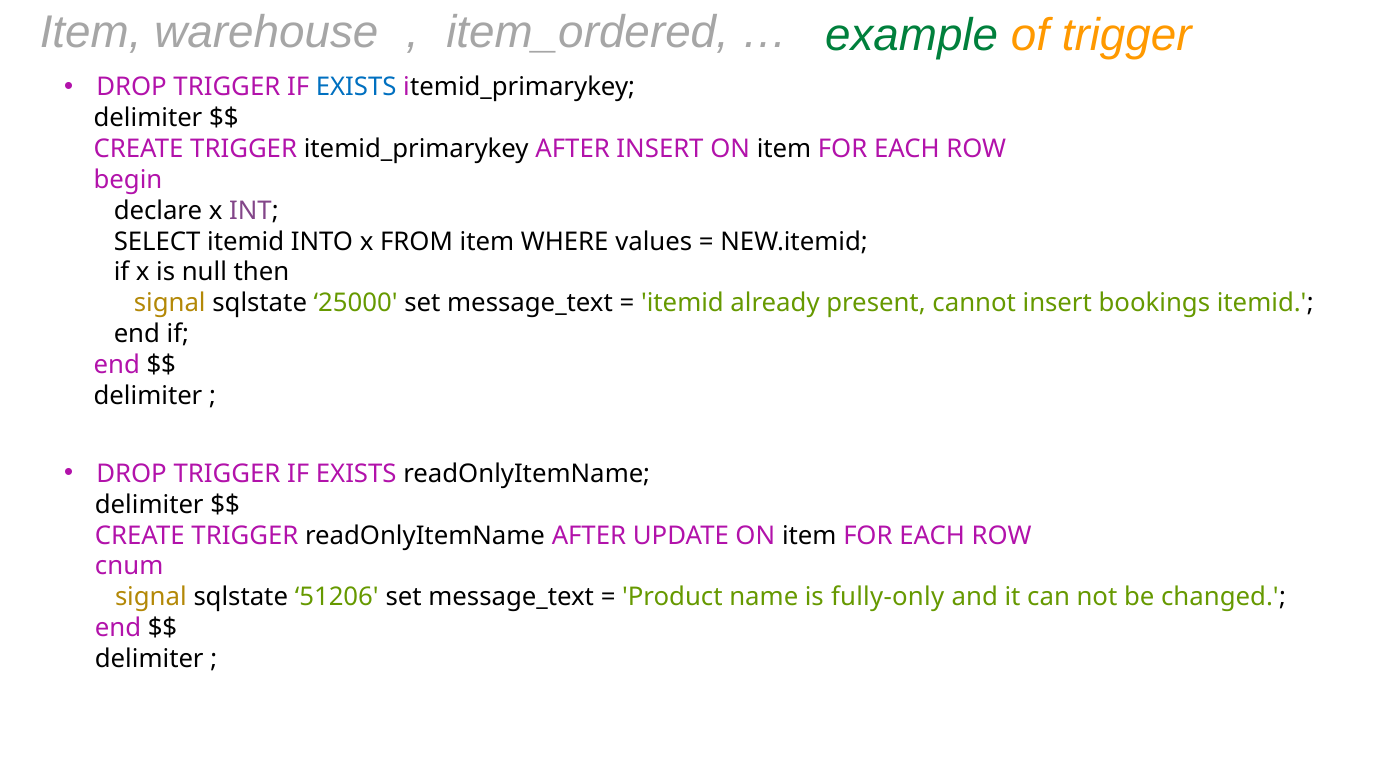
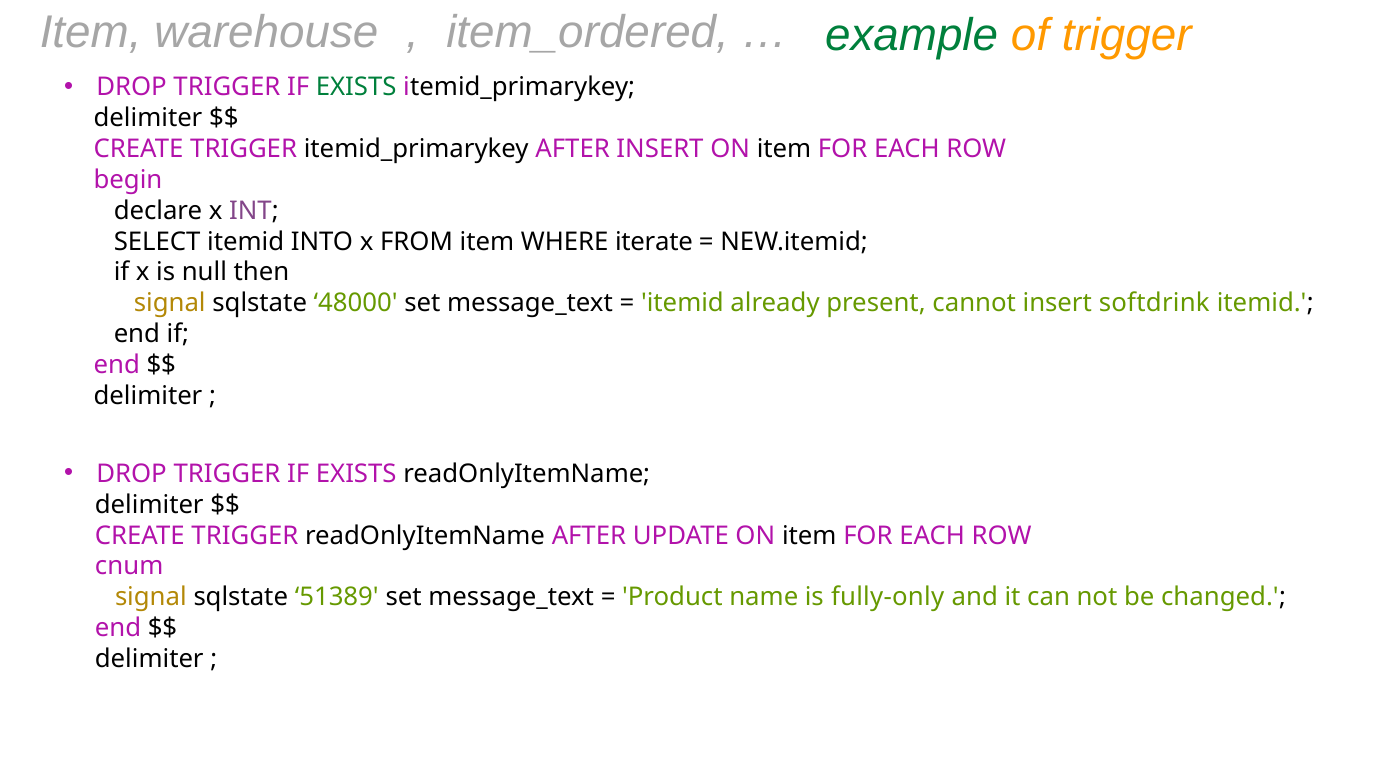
EXISTS at (356, 87) colour: blue -> green
values: values -> iterate
25000: 25000 -> 48000
bookings: bookings -> softdrink
51206: 51206 -> 51389
